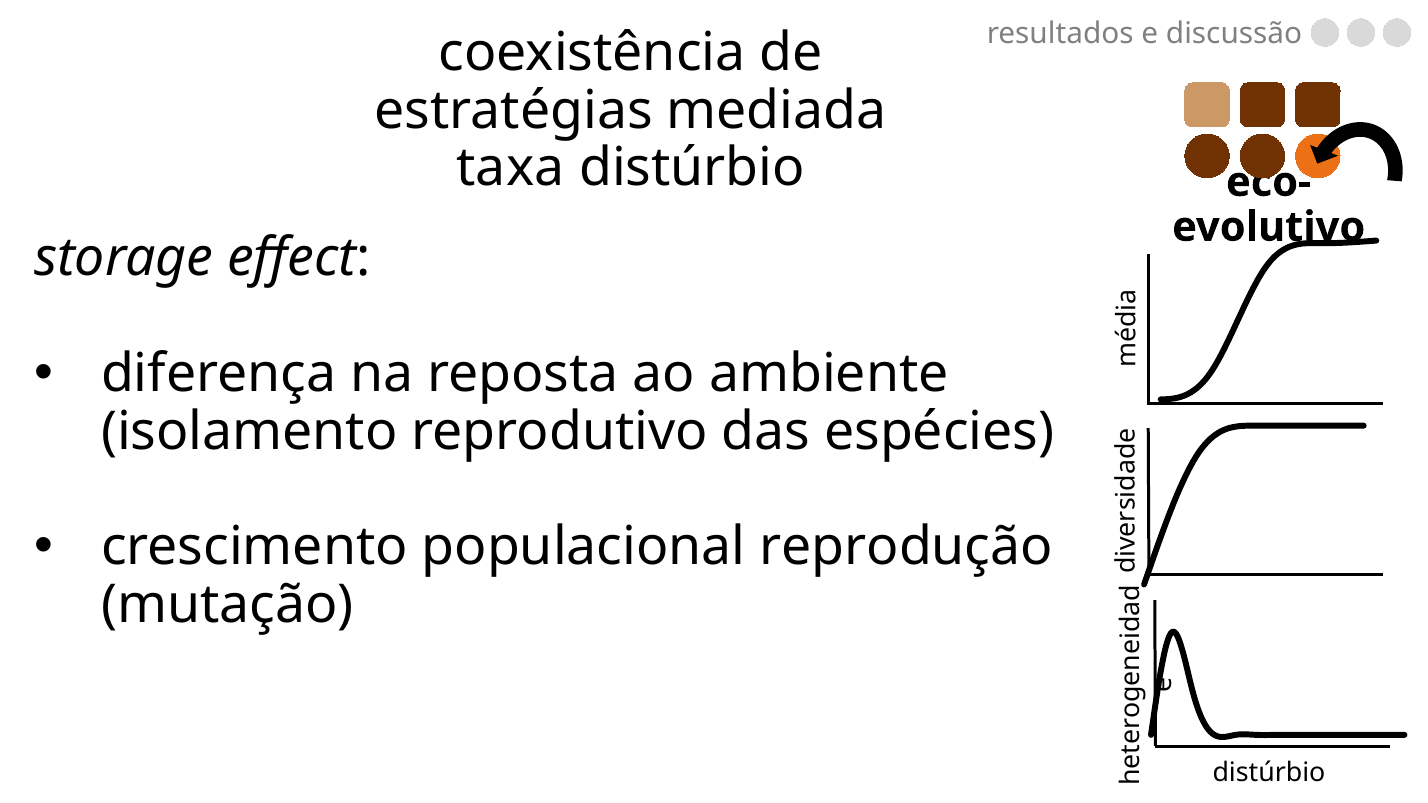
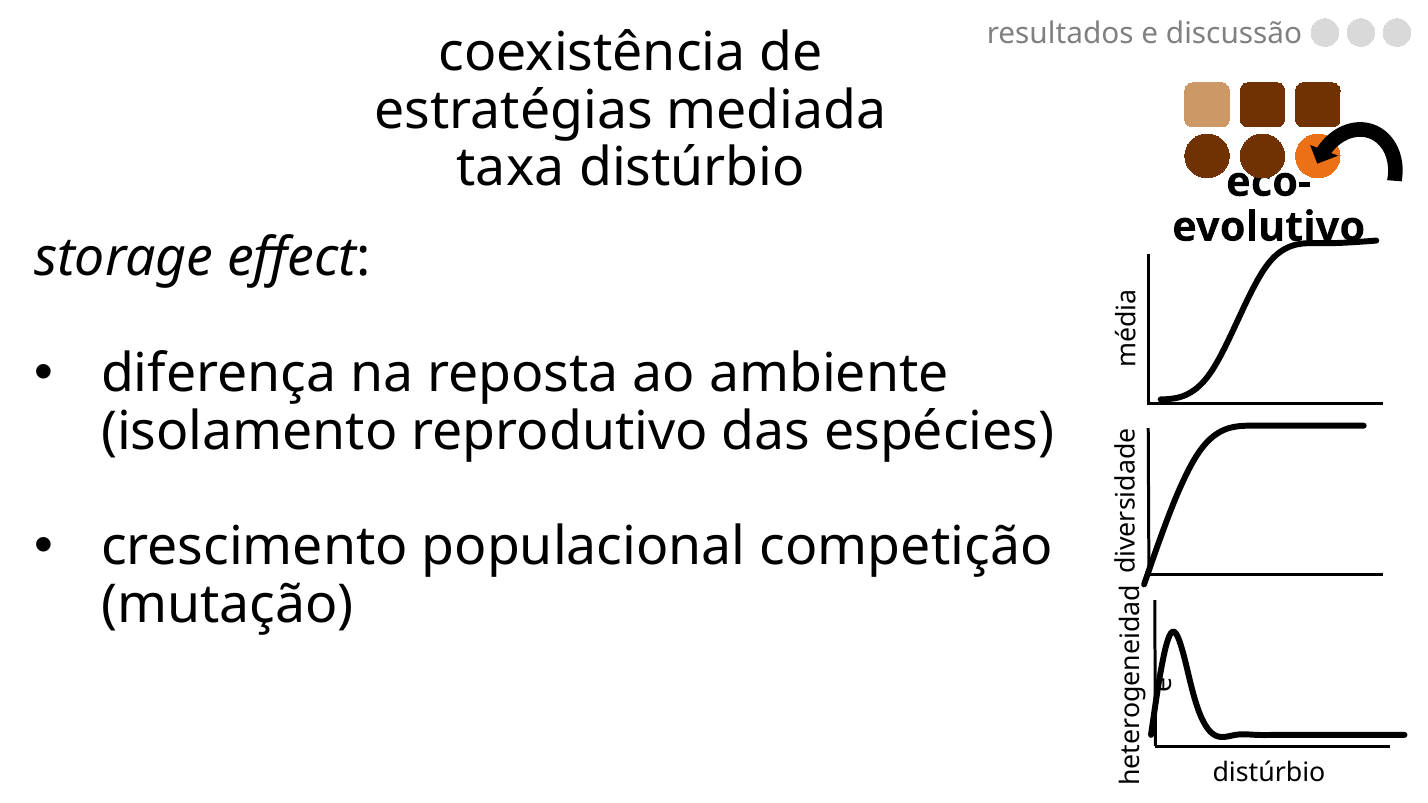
reprodução: reprodução -> competição
